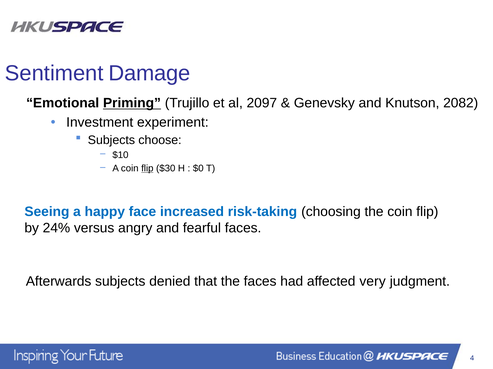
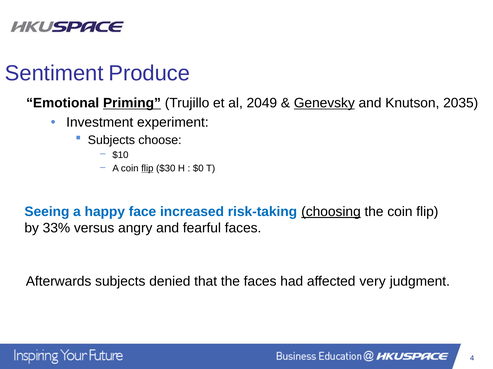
Damage: Damage -> Produce
2097: 2097 -> 2049
Genevsky underline: none -> present
2082: 2082 -> 2035
choosing underline: none -> present
24%: 24% -> 33%
